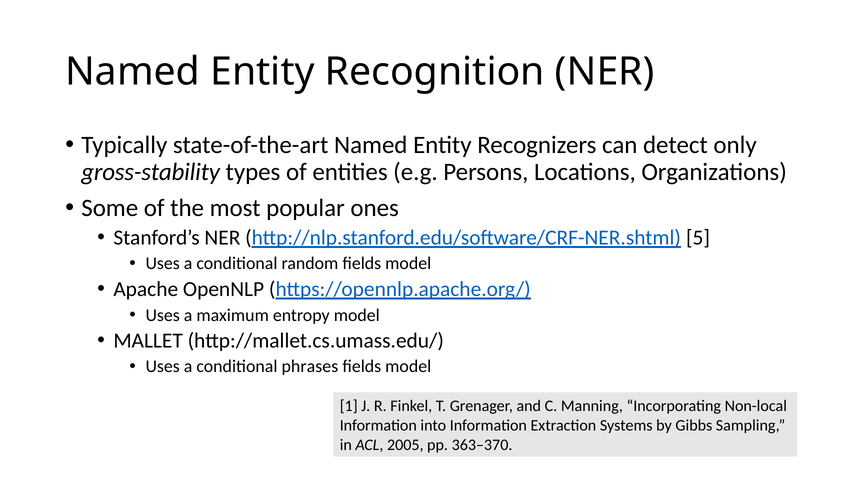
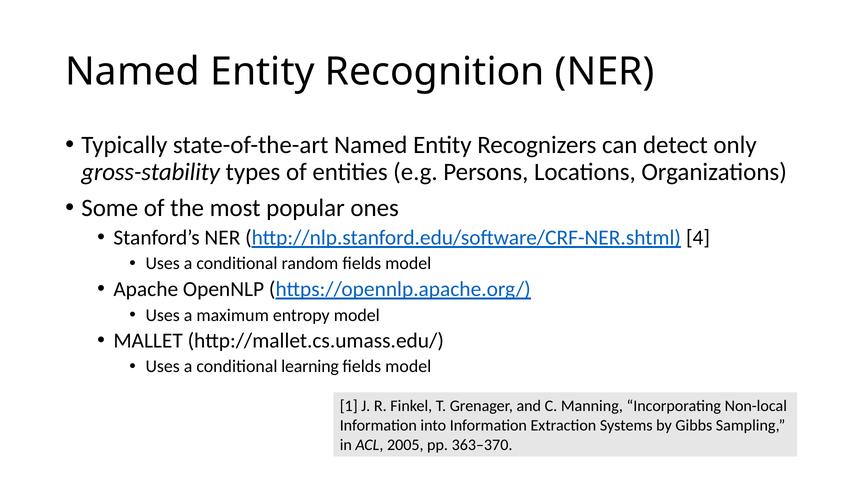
5: 5 -> 4
phrases: phrases -> learning
